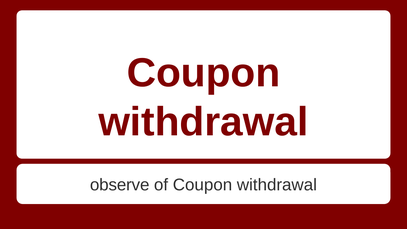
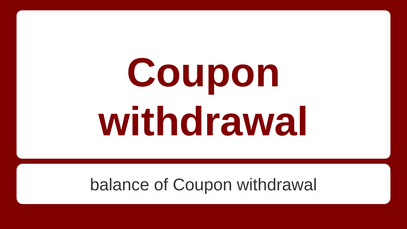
observe: observe -> balance
